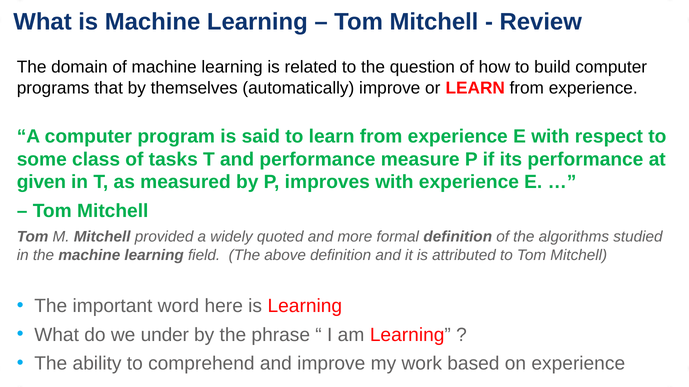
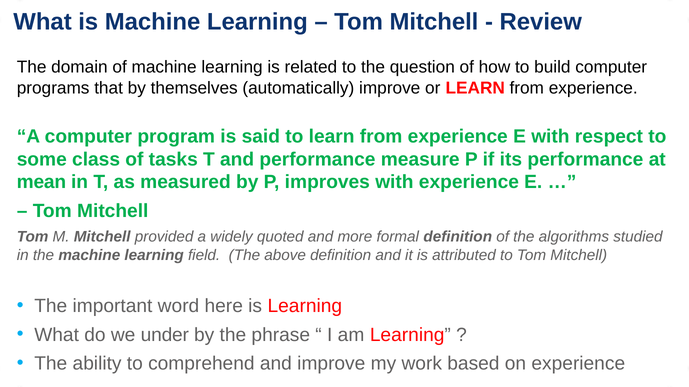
given: given -> mean
